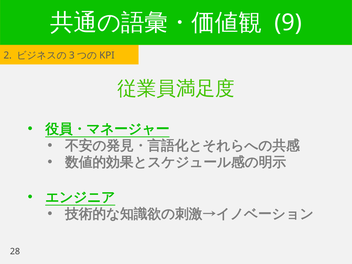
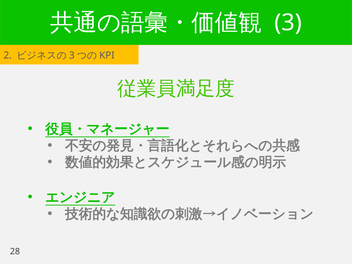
9: 9 -> 3
